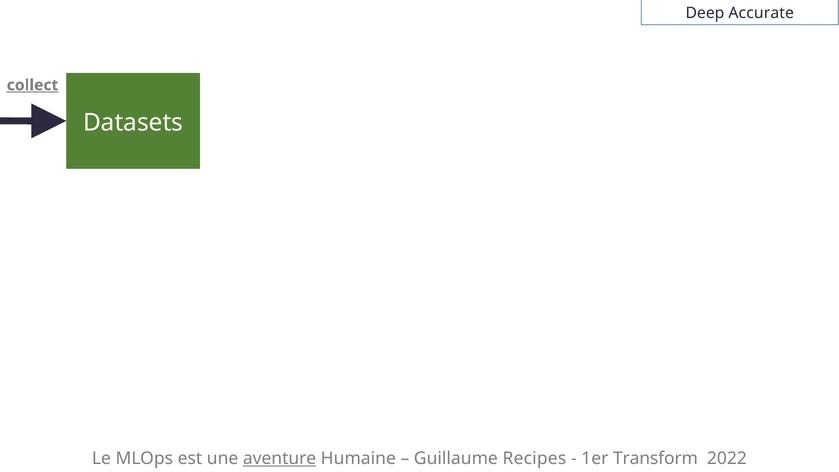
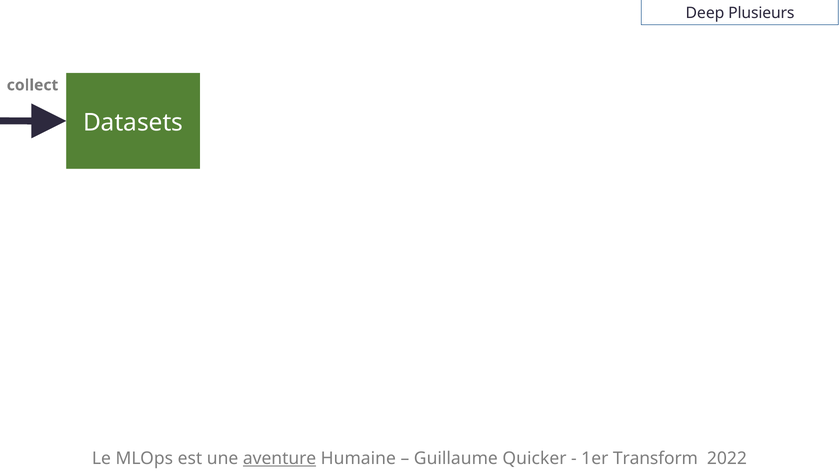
Accurate: Accurate -> Plusieurs
collect underline: present -> none
Recipes: Recipes -> Quicker
